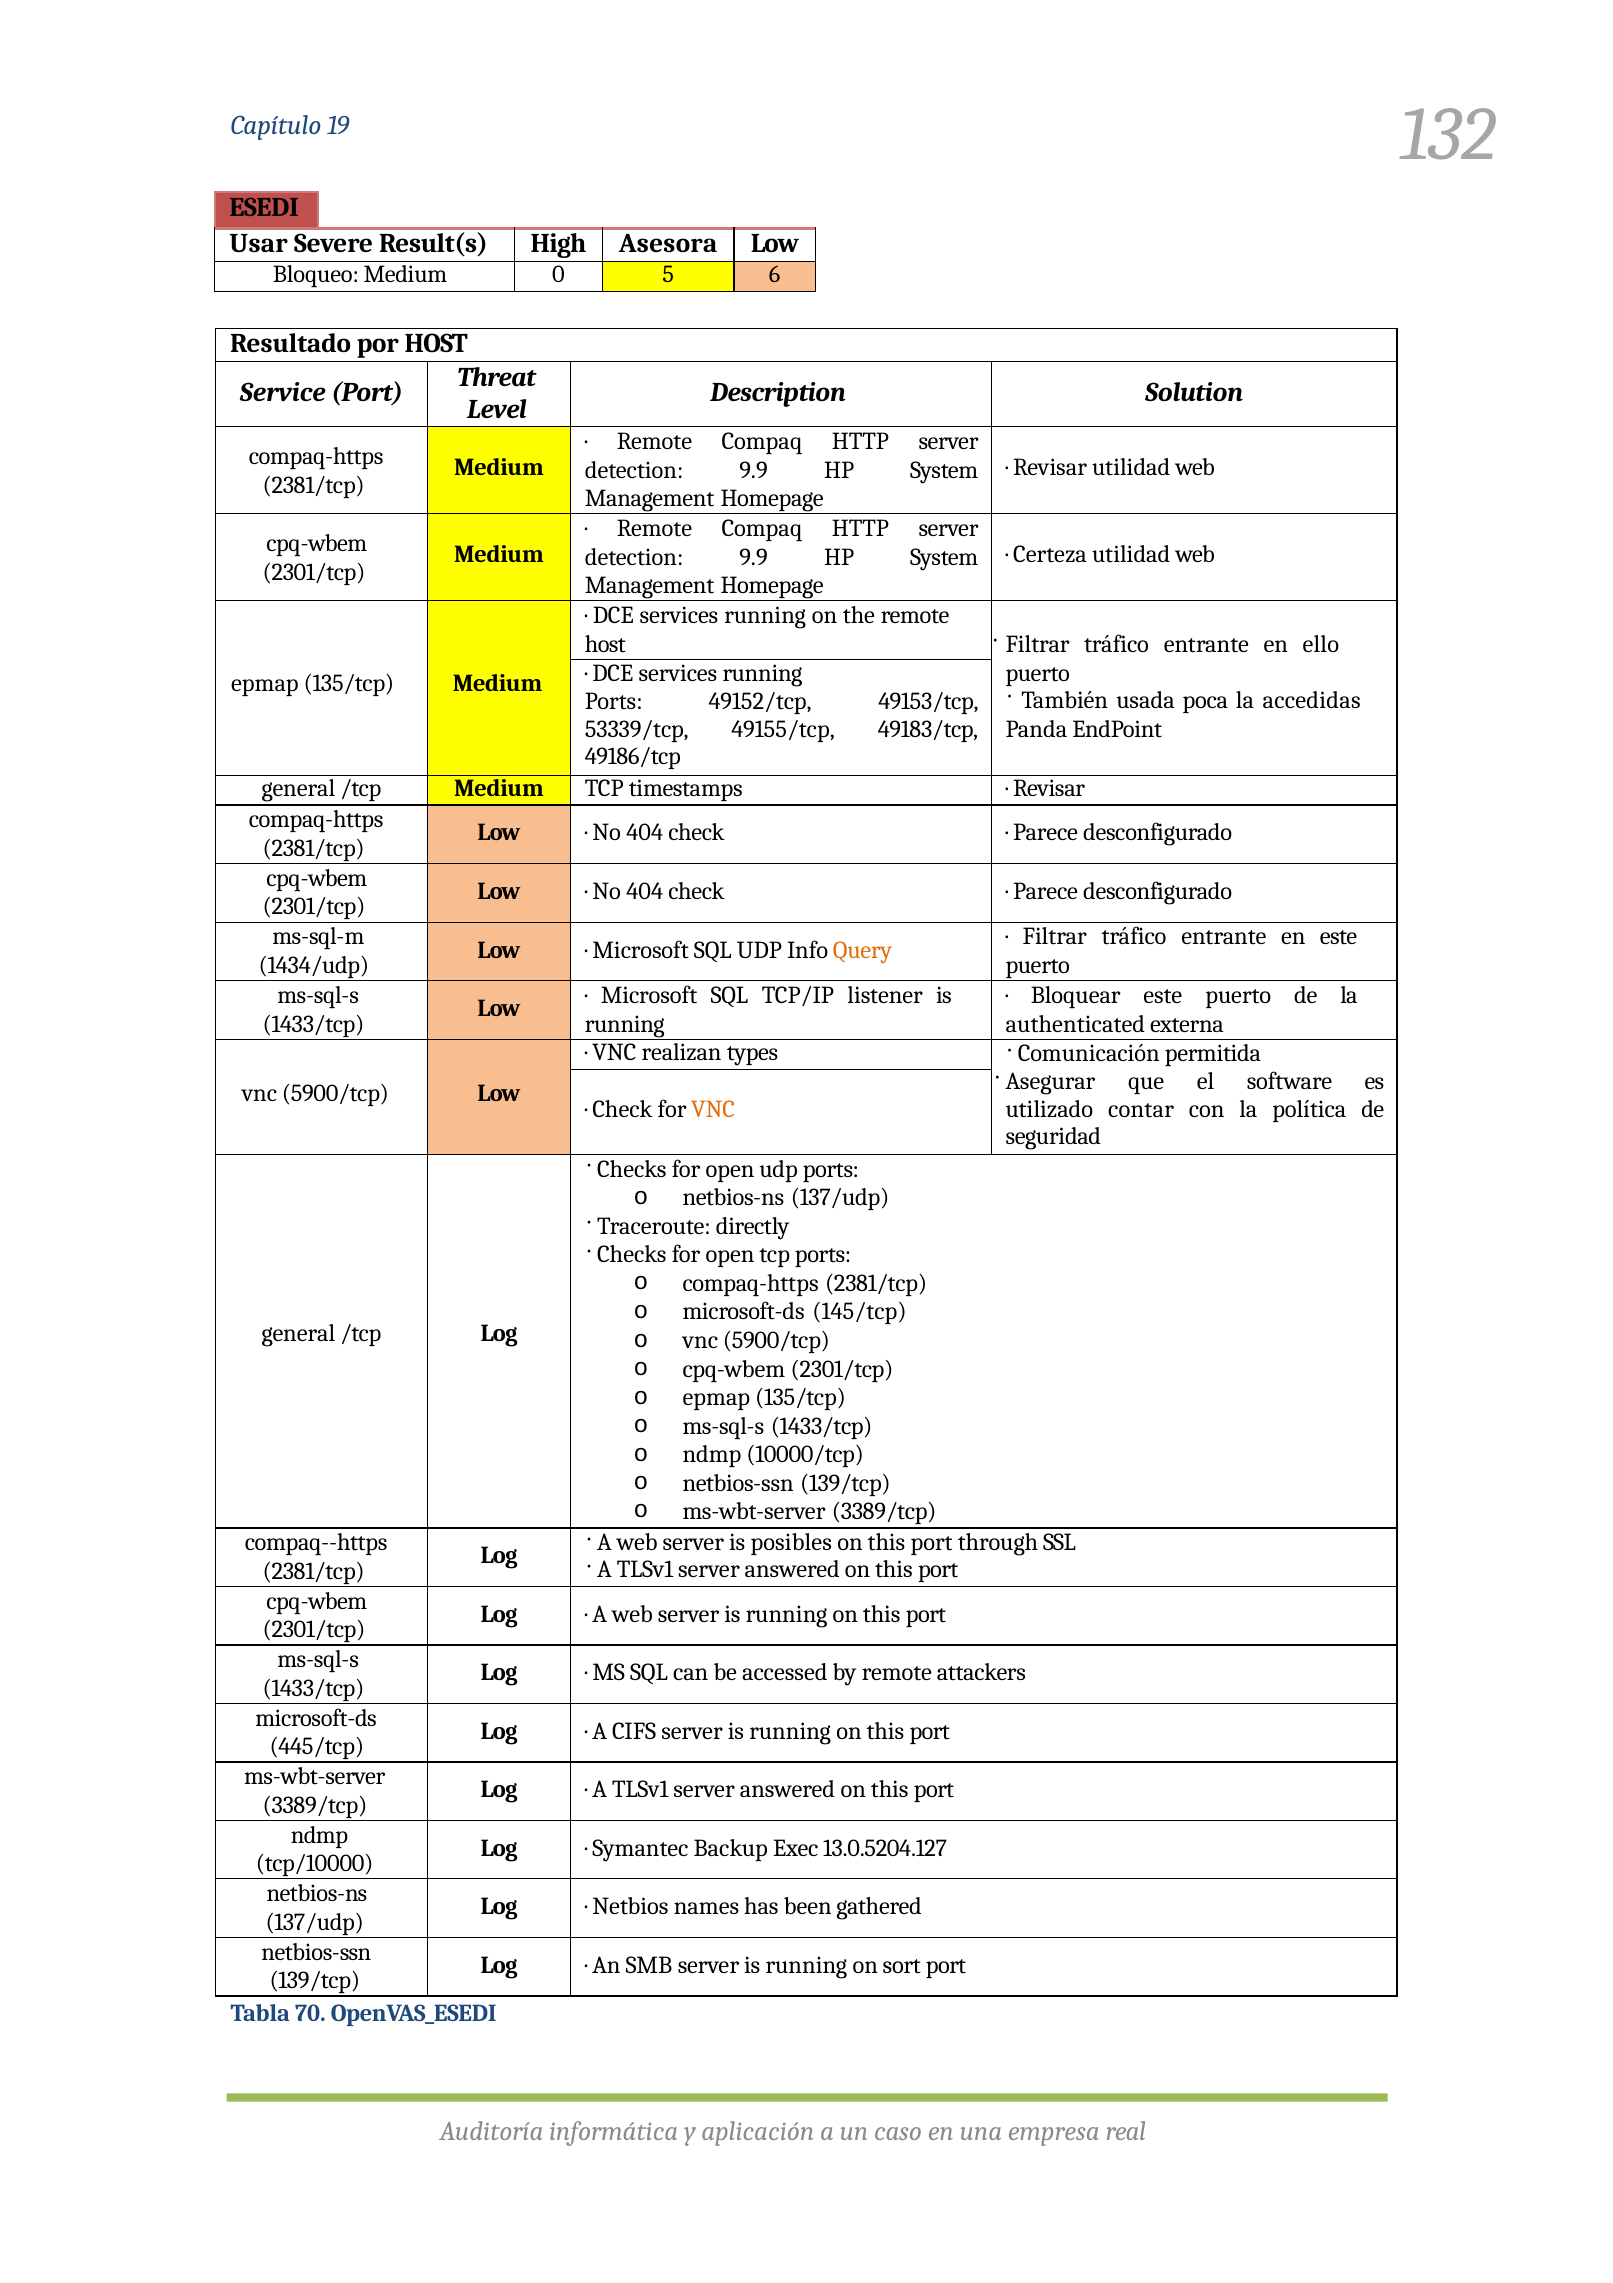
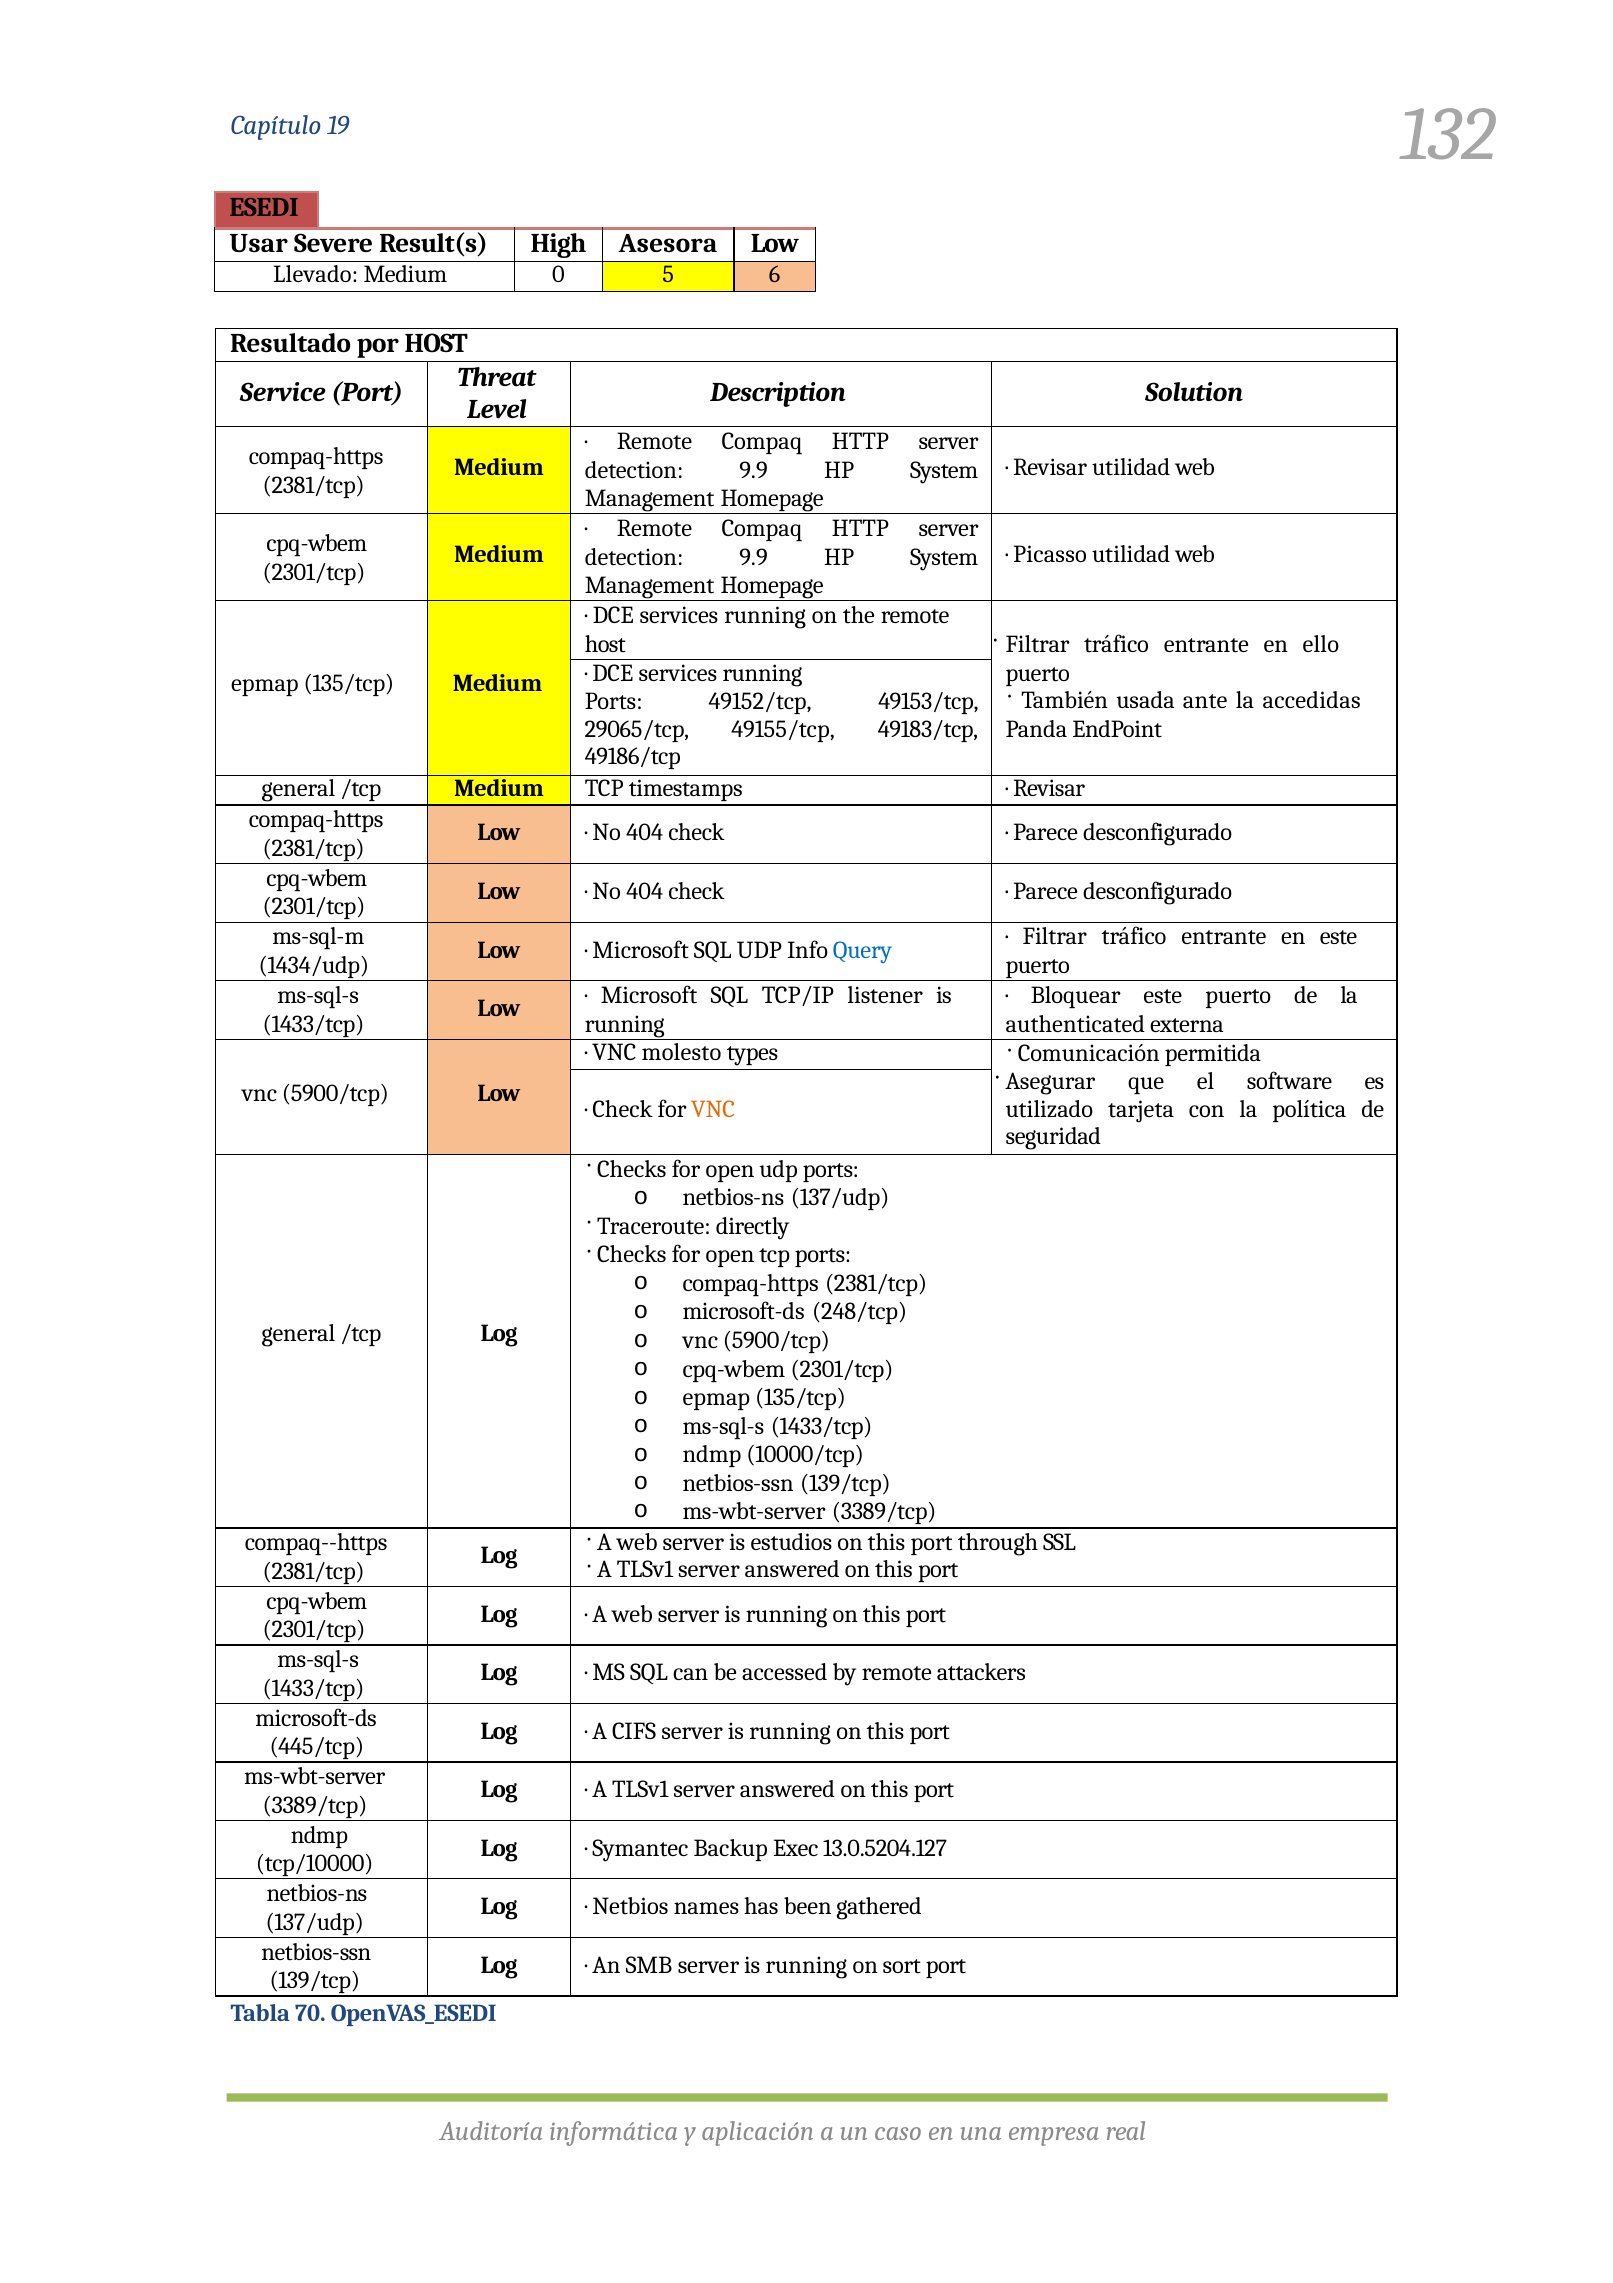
Bloqueo: Bloqueo -> Llevado
Certeza: Certeza -> Picasso
poca: poca -> ante
53339/tcp: 53339/tcp -> 29065/tcp
Query colour: orange -> blue
realizan: realizan -> molesto
contar: contar -> tarjeta
145/tcp: 145/tcp -> 248/tcp
posibles: posibles -> estudios
